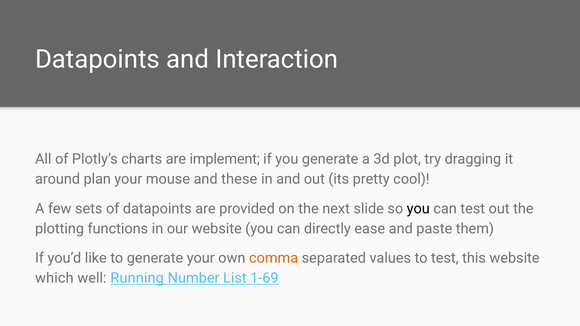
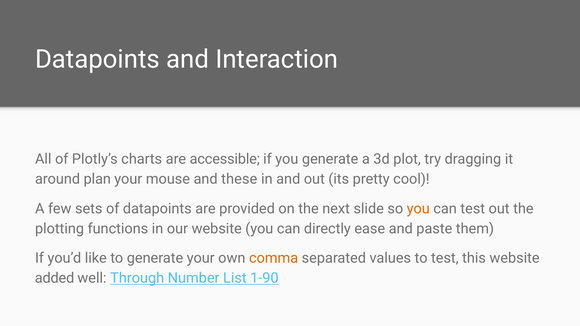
implement: implement -> accessible
you at (418, 209) colour: black -> orange
which: which -> added
Running: Running -> Through
1-69: 1-69 -> 1-90
